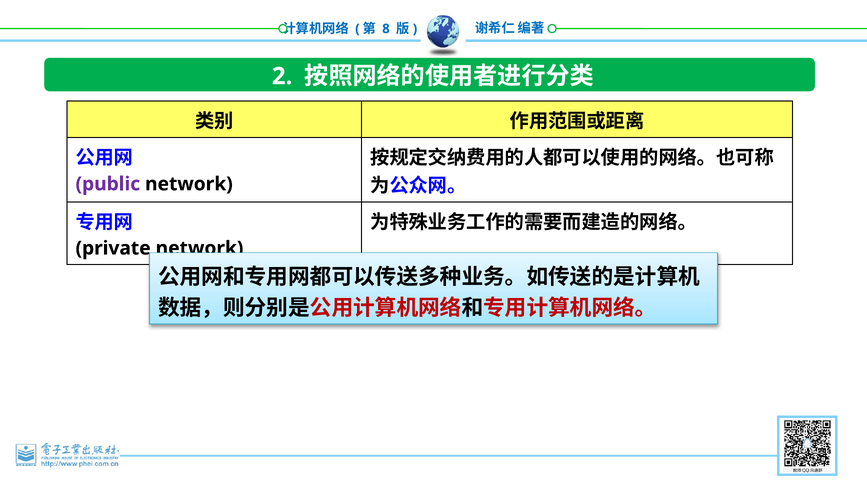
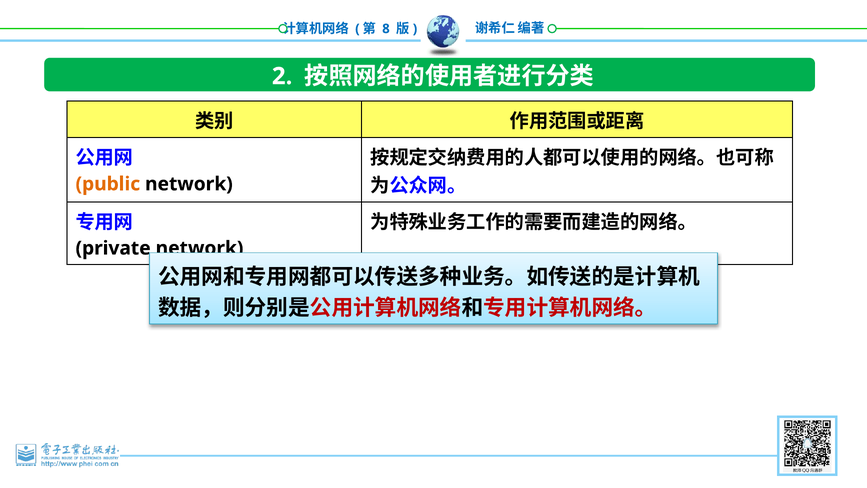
public colour: purple -> orange
